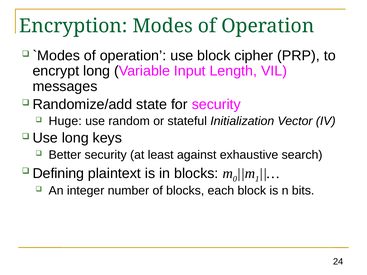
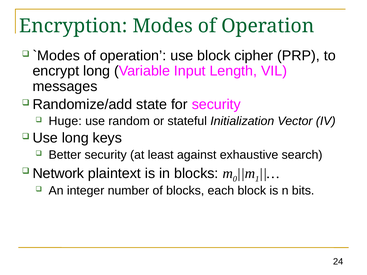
Defining: Defining -> Network
